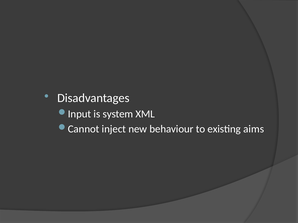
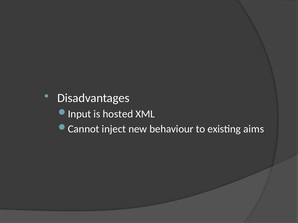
system: system -> hosted
